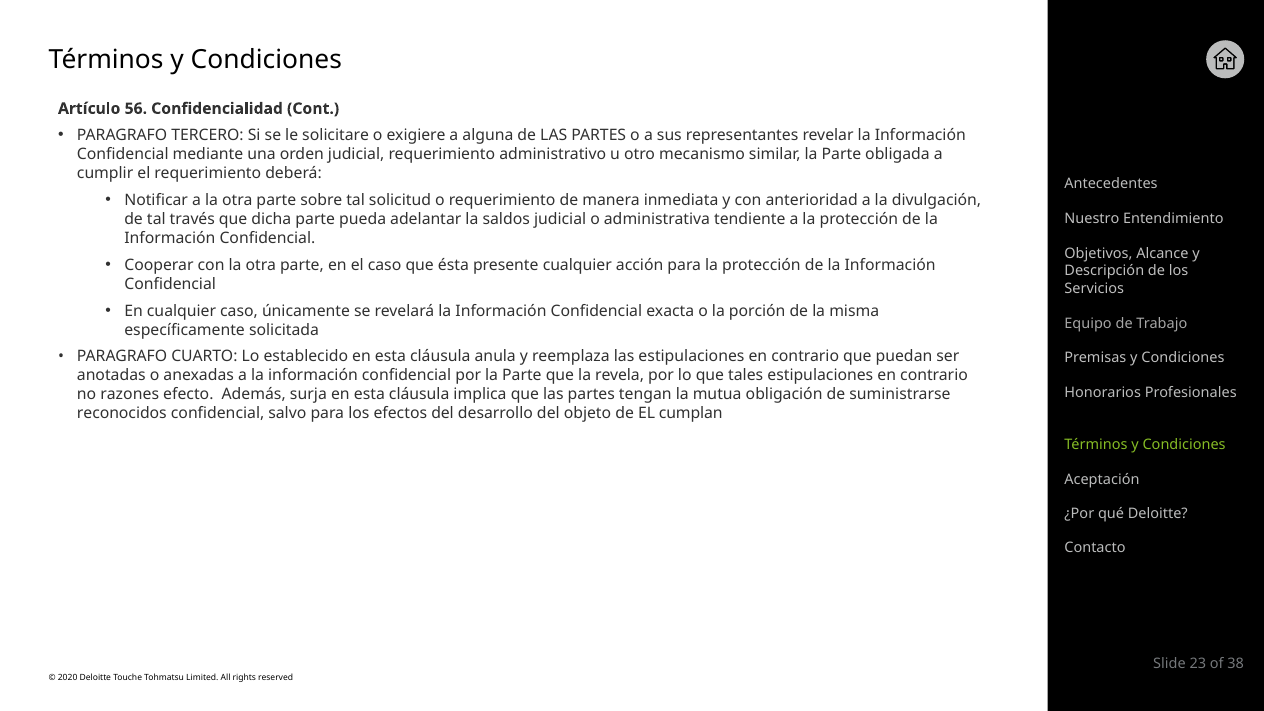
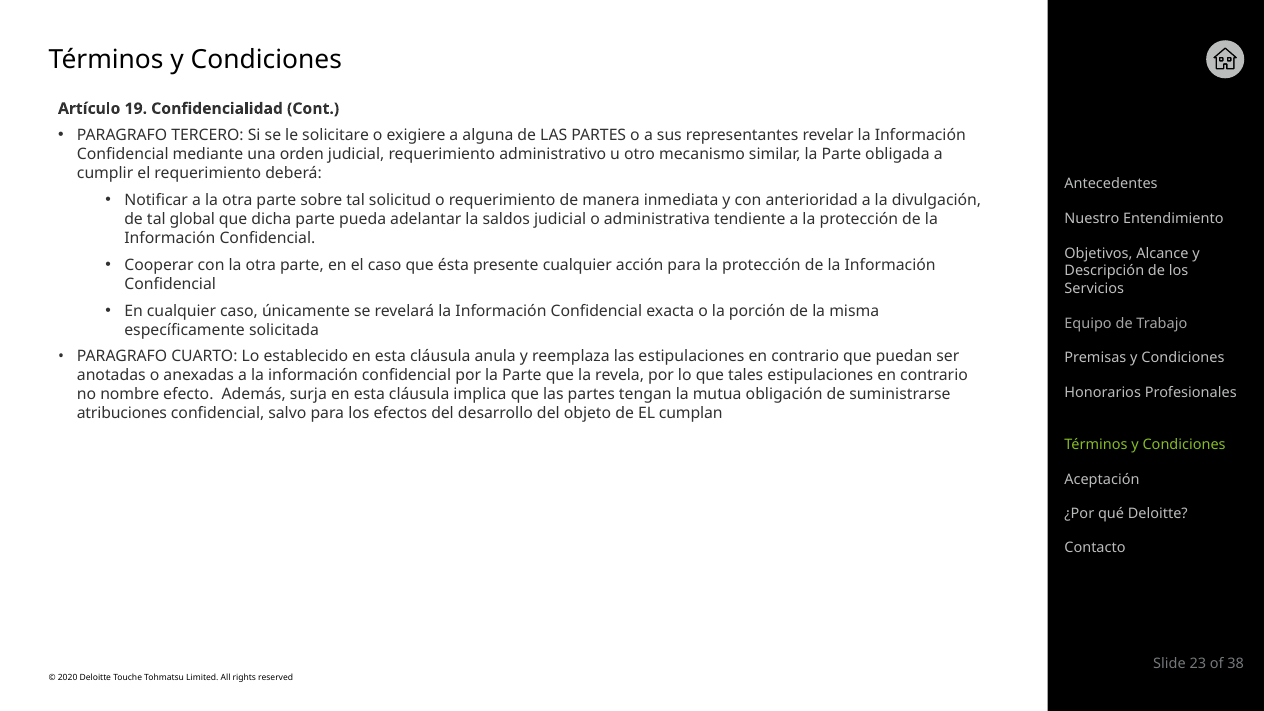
56: 56 -> 19
través: través -> global
razones: razones -> nombre
reconocidos: reconocidos -> atribuciones
